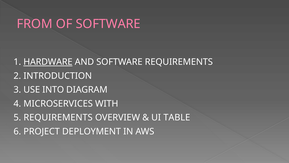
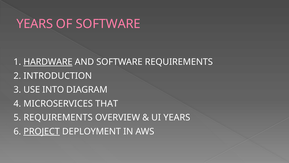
FROM at (35, 24): FROM -> YEARS
WITH: WITH -> THAT
UI TABLE: TABLE -> YEARS
PROJECT underline: none -> present
